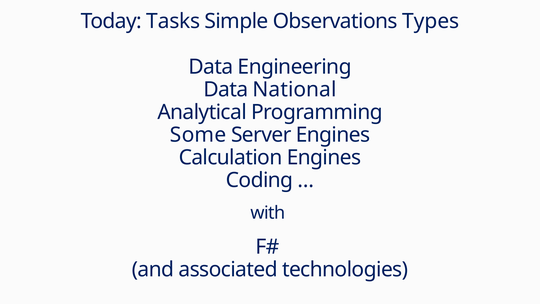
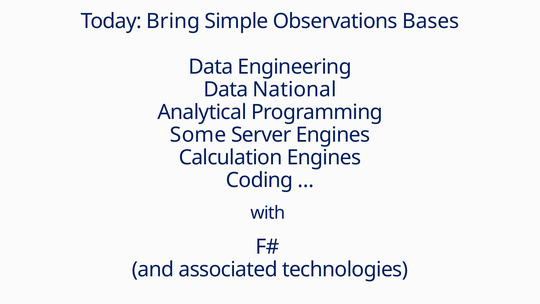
Tasks: Tasks -> Bring
Types: Types -> Bases
